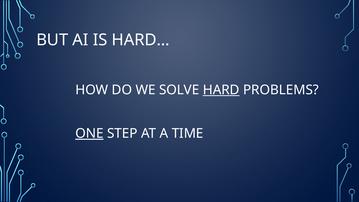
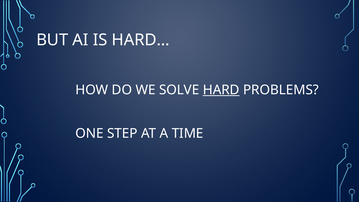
ONE underline: present -> none
